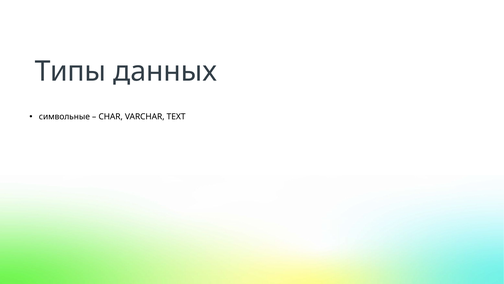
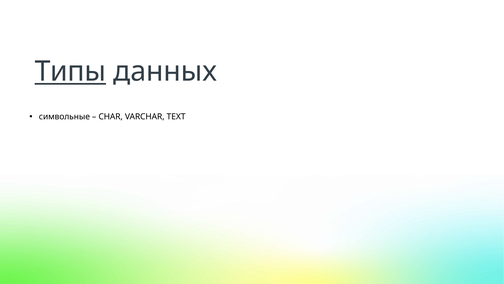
Типы underline: none -> present
